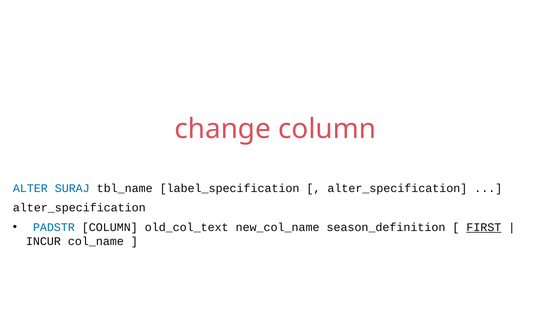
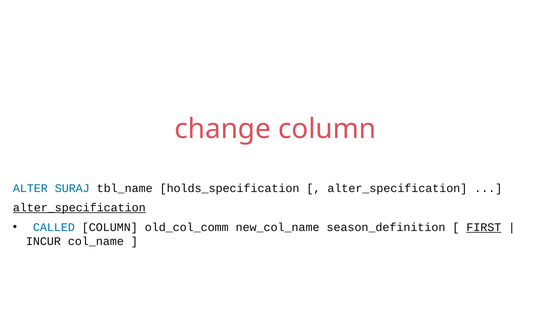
label_specification: label_specification -> holds_specification
alter_specification at (79, 208) underline: none -> present
PADSTR: PADSTR -> CALLED
old_col_text: old_col_text -> old_col_comm
